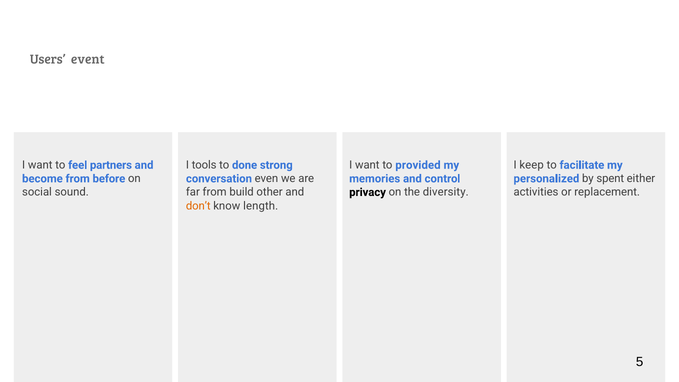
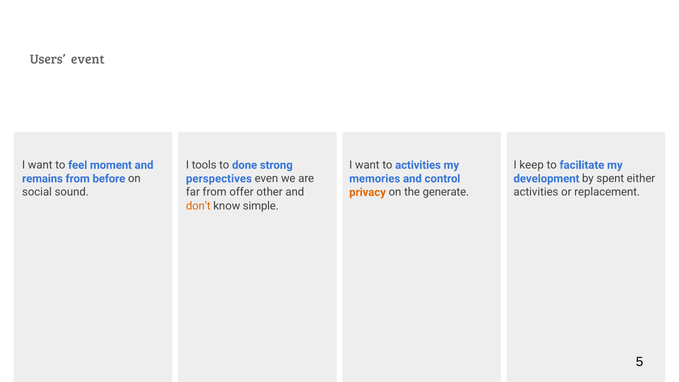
partners: partners -> moment
to provided: provided -> activities
become: become -> remains
conversation: conversation -> perspectives
personalized: personalized -> development
build: build -> offer
privacy colour: black -> orange
diversity: diversity -> generate
length: length -> simple
